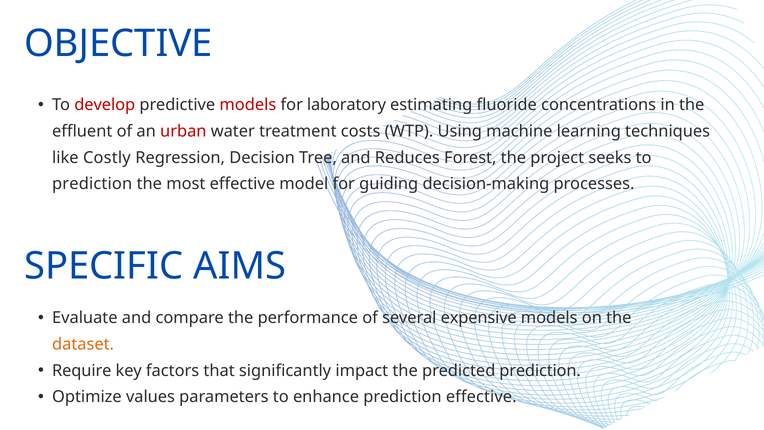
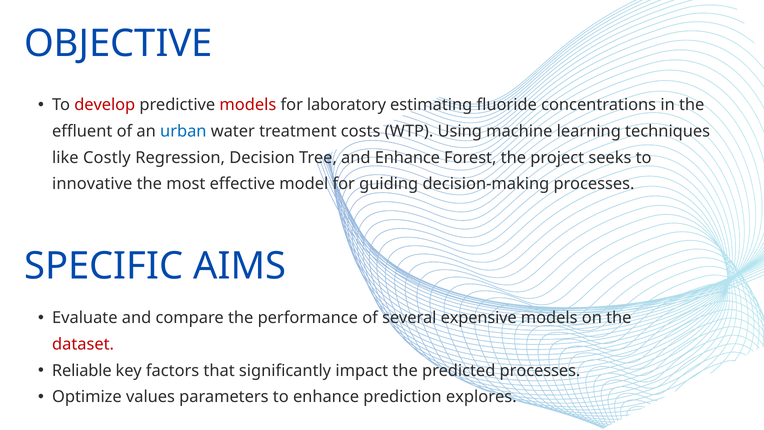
urban colour: red -> blue
and Reduces: Reduces -> Enhance
prediction at (92, 184): prediction -> innovative
dataset colour: orange -> red
Require: Require -> Reliable
predicted prediction: prediction -> processes
prediction effective: effective -> explores
